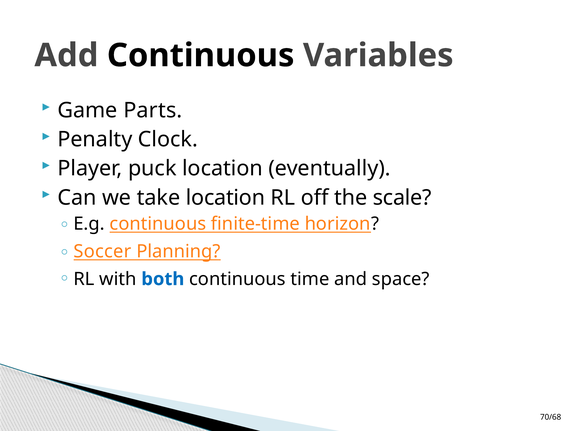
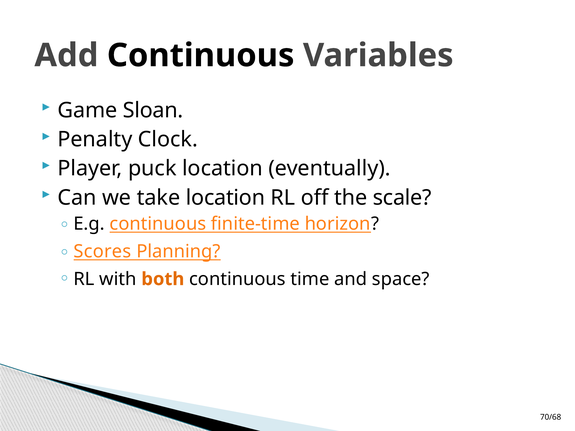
Parts: Parts -> Sloan
Soccer: Soccer -> Scores
both colour: blue -> orange
